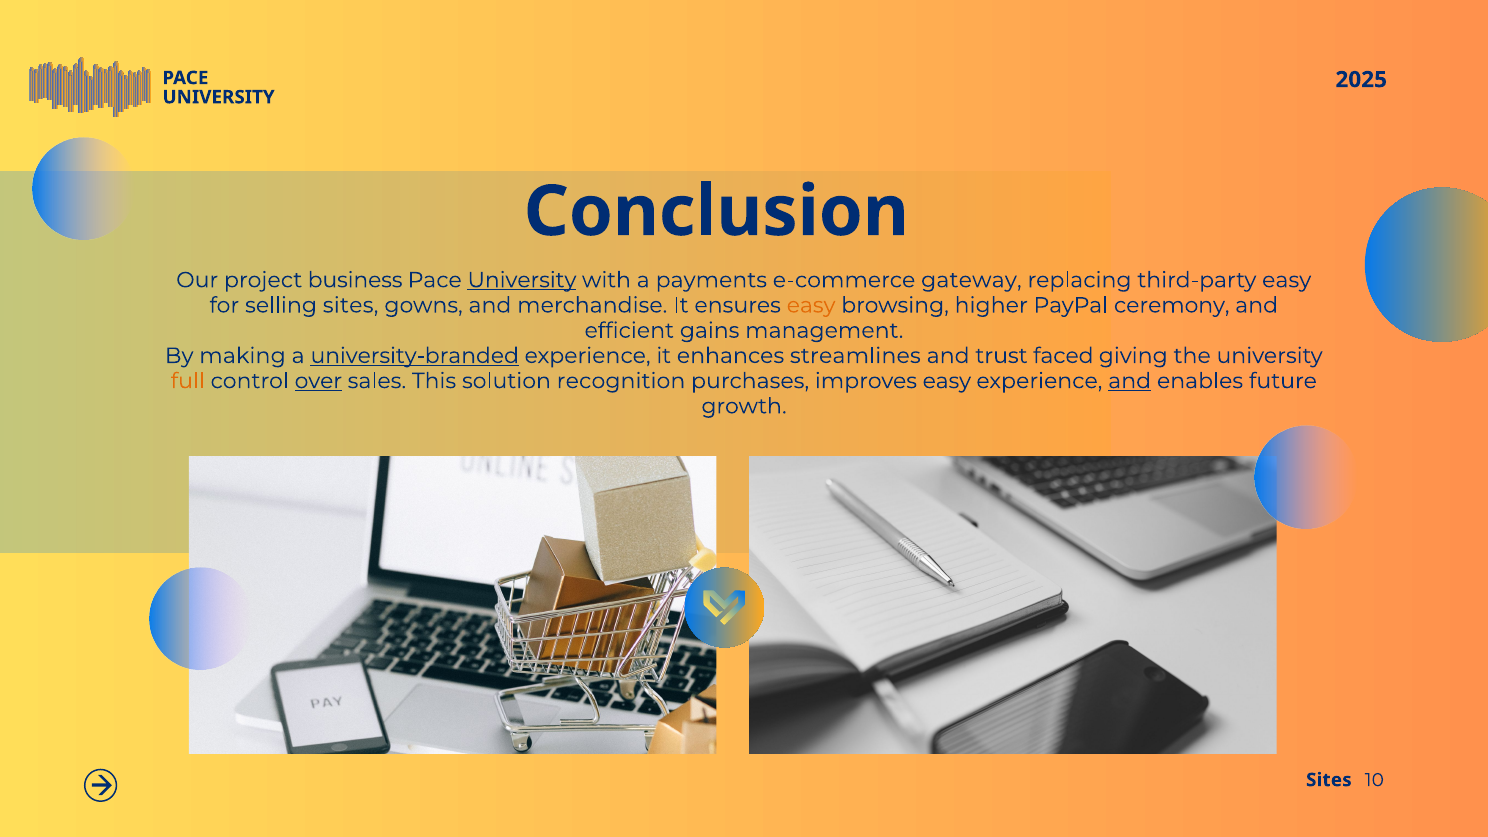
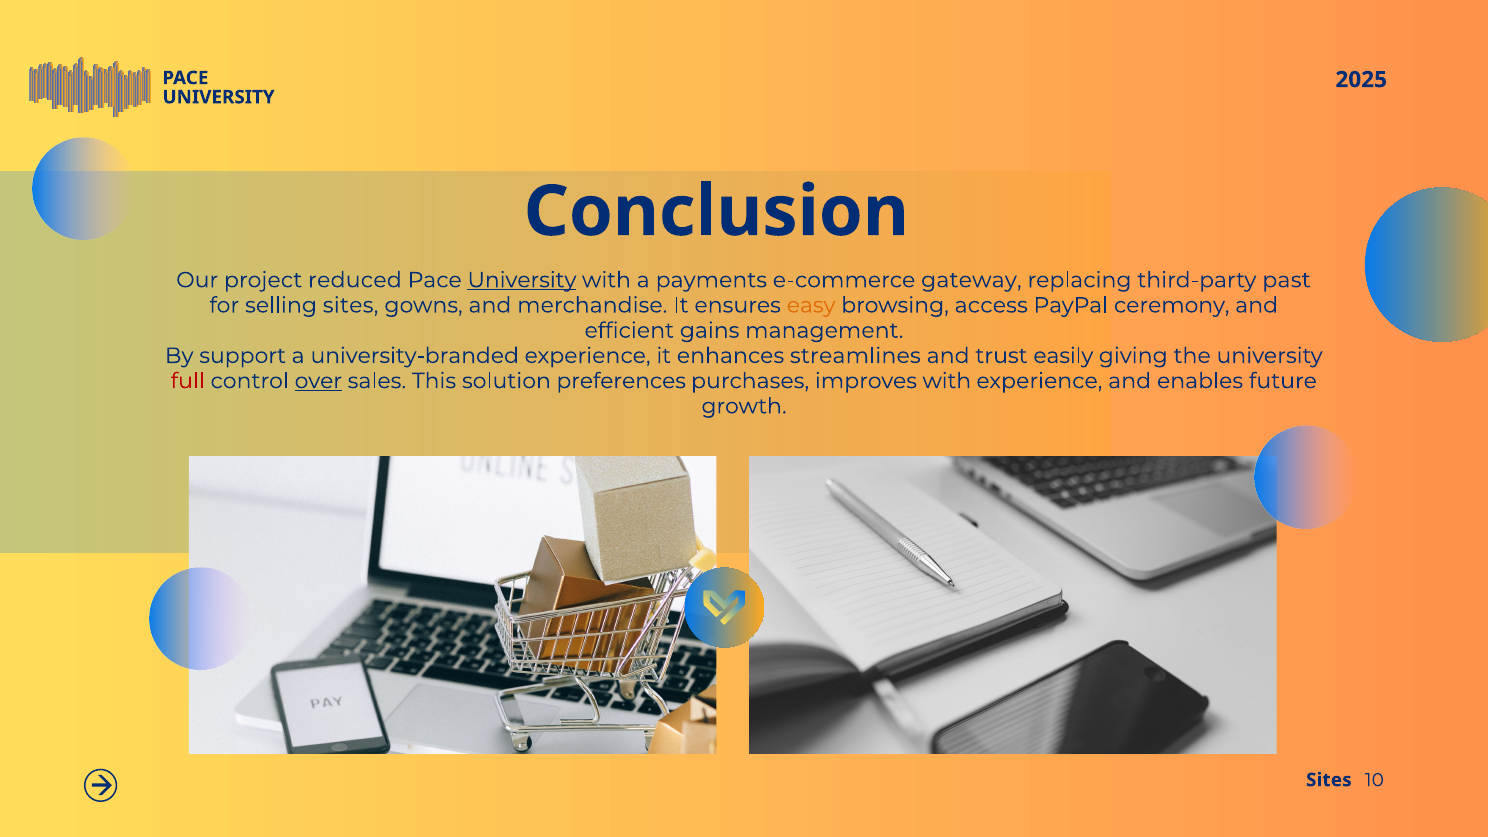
business: business -> reduced
third-party easy: easy -> past
higher: higher -> access
making: making -> support
university-branded underline: present -> none
faced: faced -> easily
full colour: orange -> red
recognition: recognition -> preferences
improves easy: easy -> with
and at (1130, 381) underline: present -> none
